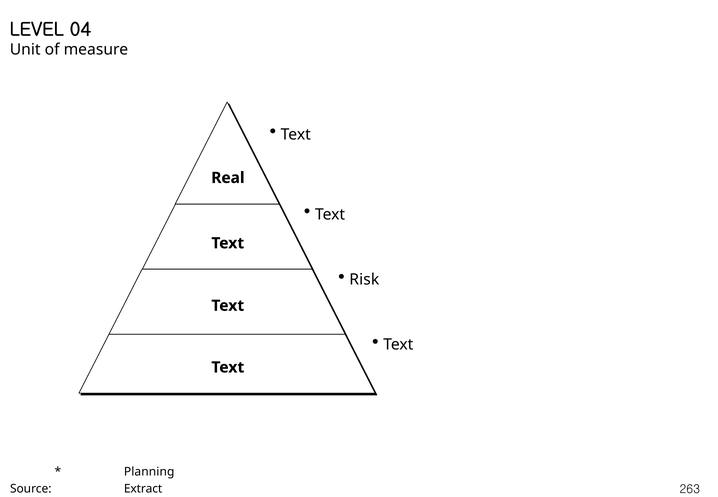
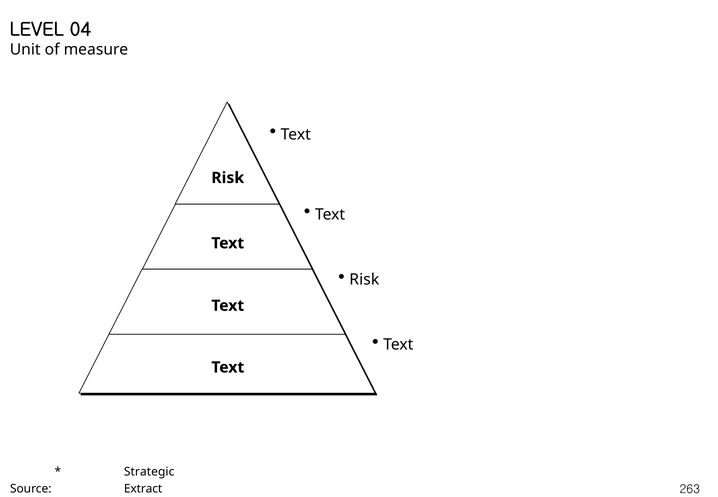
Real at (228, 178): Real -> Risk
Planning: Planning -> Strategic
